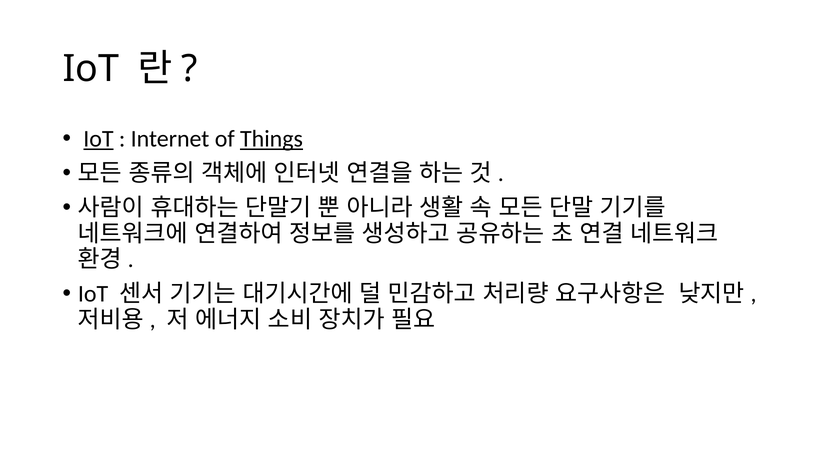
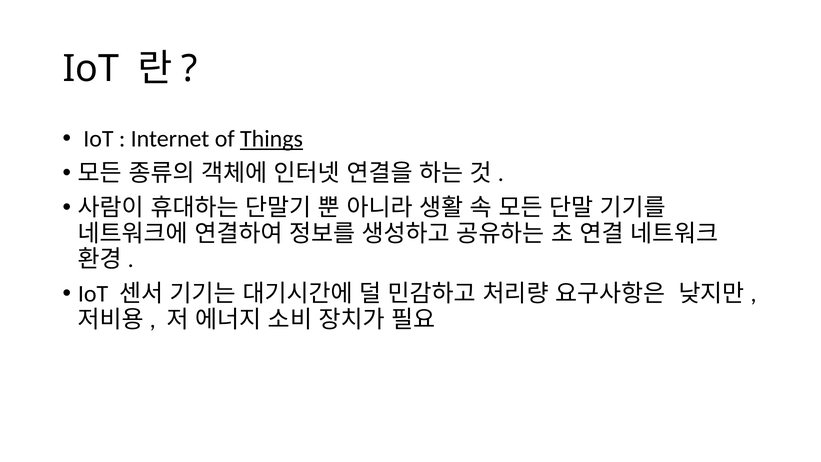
IoT at (98, 139) underline: present -> none
